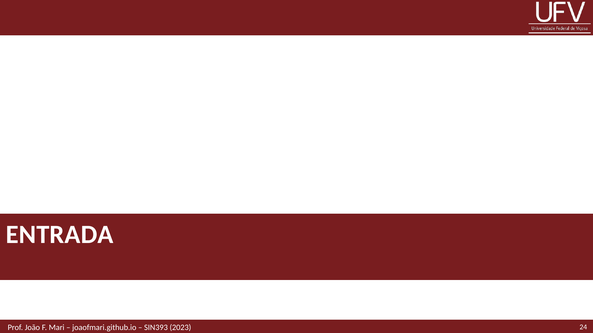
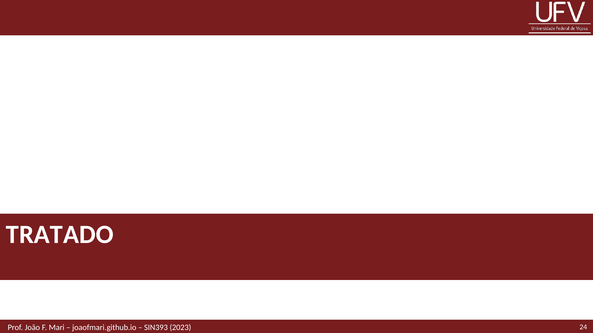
ENTRADA: ENTRADA -> TRATADO
